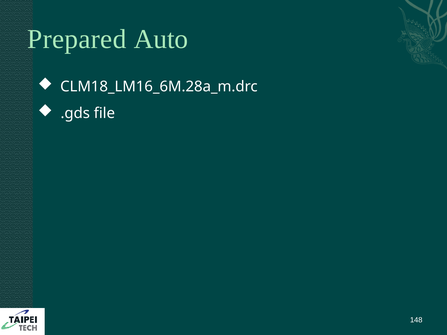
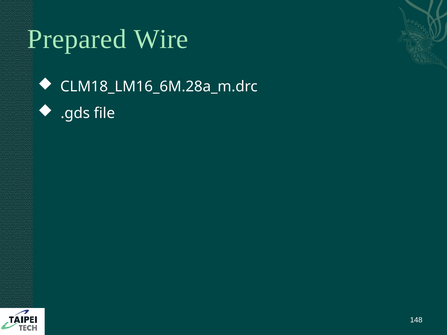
Auto: Auto -> Wire
